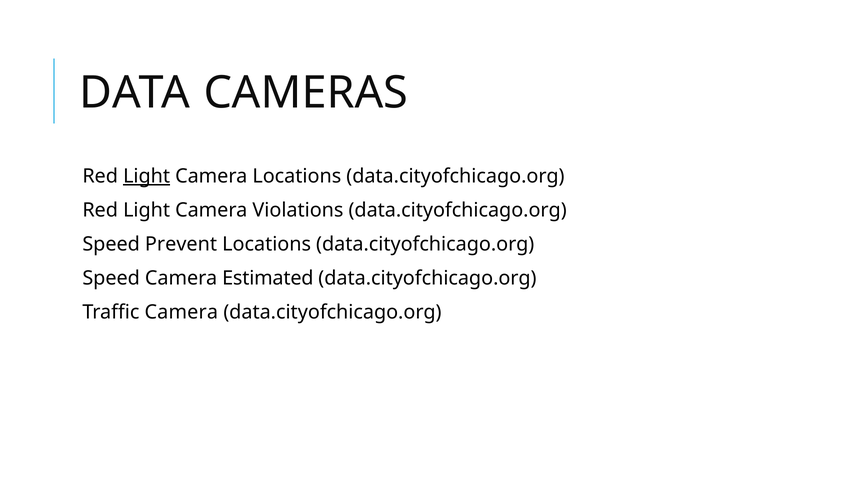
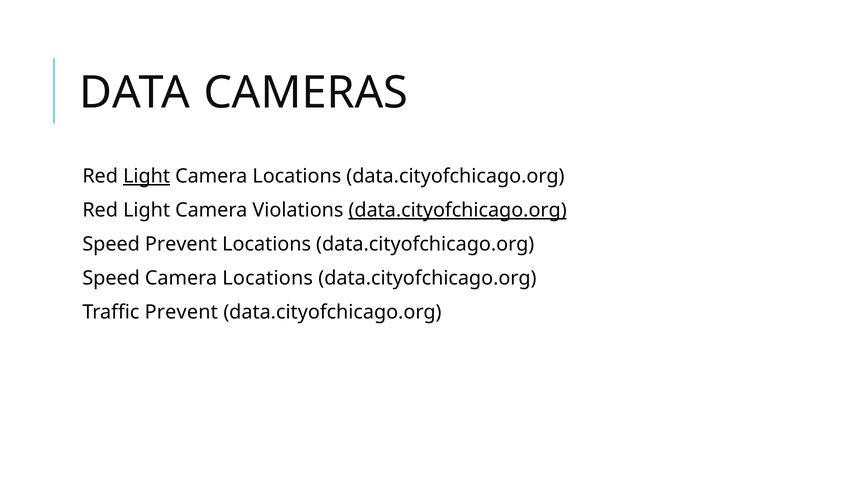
data.cityofchicago.org at (458, 210) underline: none -> present
Speed Camera Estimated: Estimated -> Locations
Traffic Camera: Camera -> Prevent
